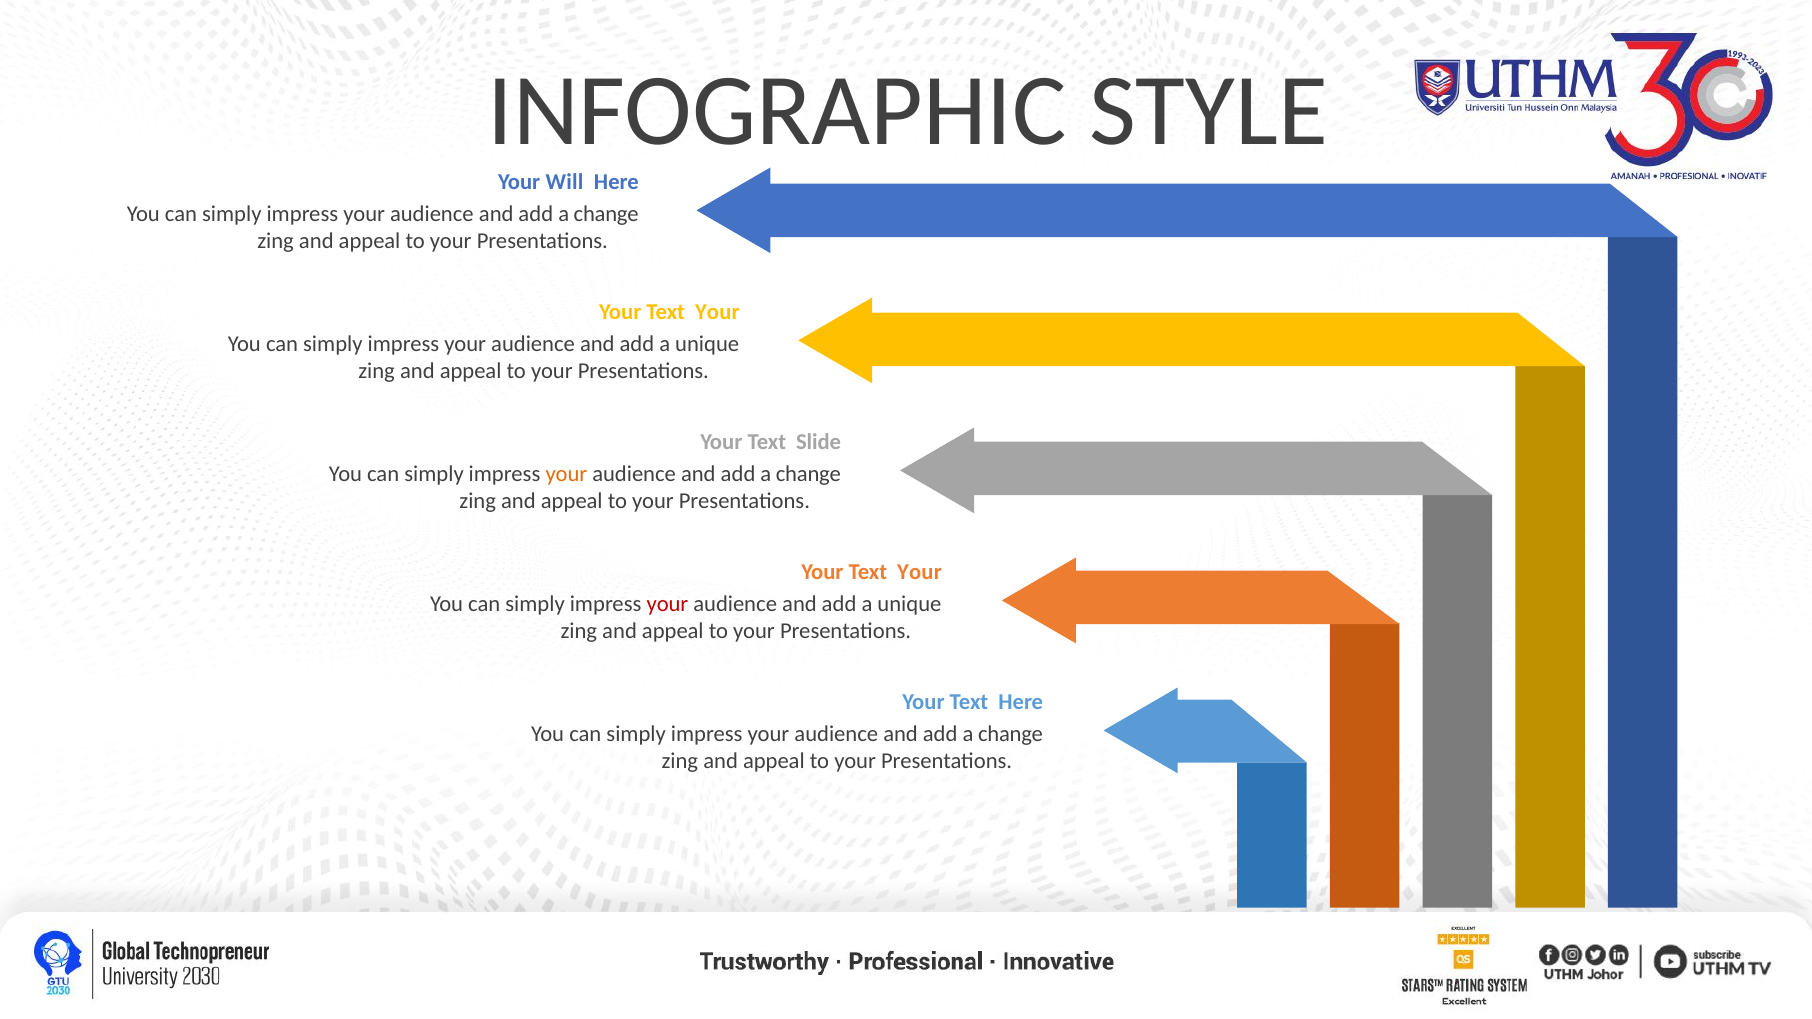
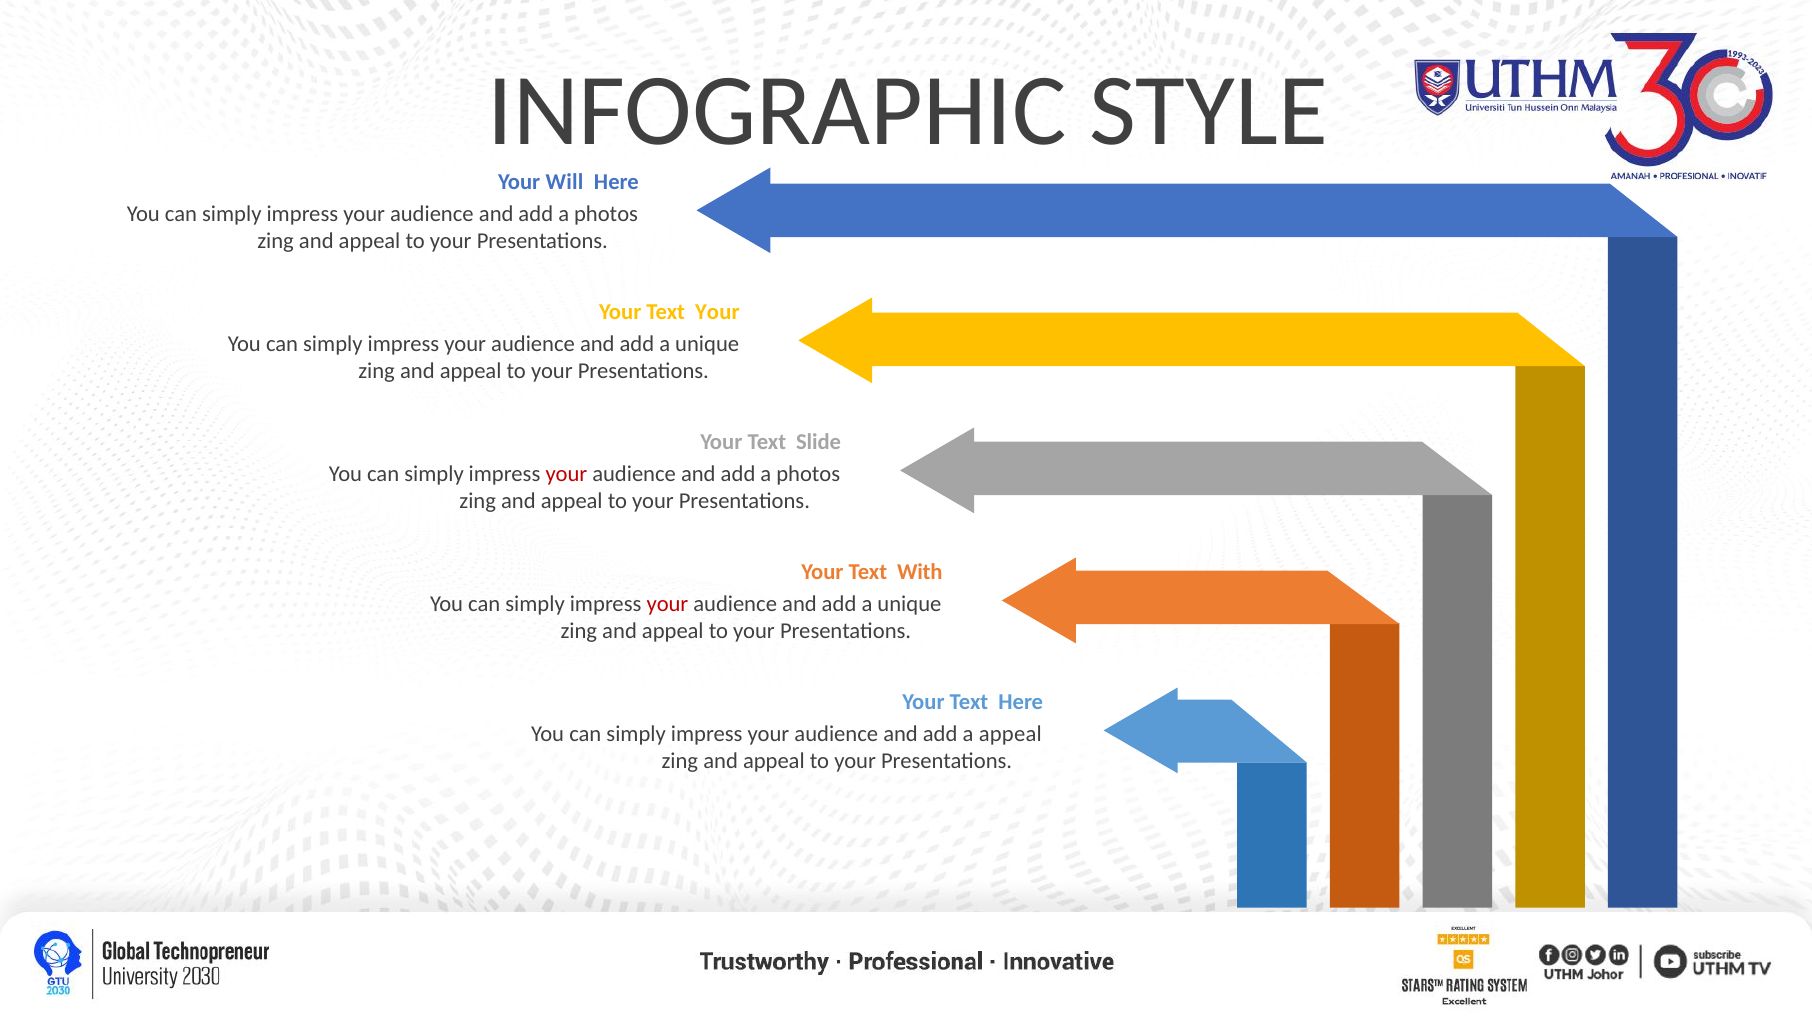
change at (606, 214): change -> photos
your at (566, 474) colour: orange -> red
change at (808, 474): change -> photos
Your at (920, 572): Your -> With
change at (1011, 734): change -> appeal
